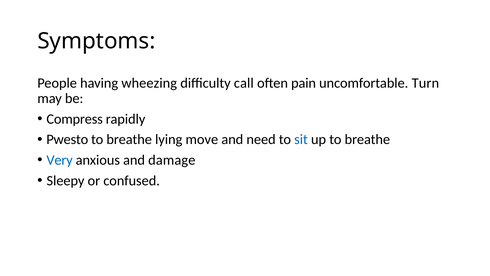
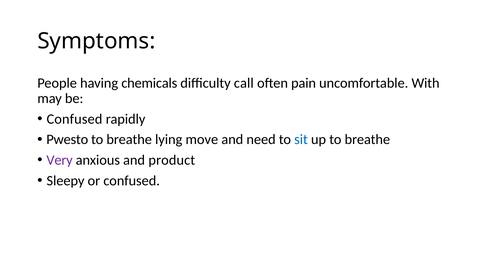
wheezing: wheezing -> chemicals
Turn: Turn -> With
Compress at (75, 119): Compress -> Confused
Very colour: blue -> purple
damage: damage -> product
